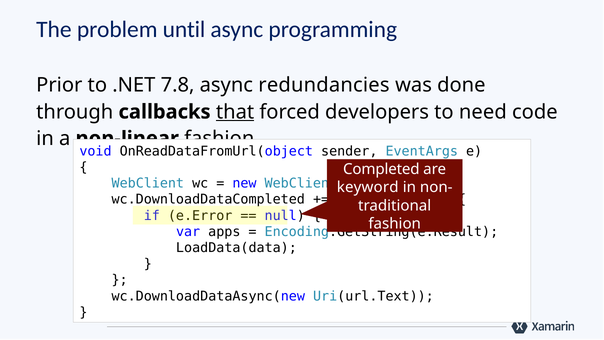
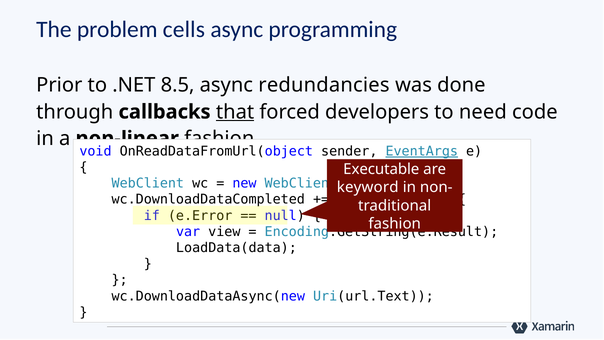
until: until -> cells
7.8: 7.8 -> 8.5
EventArgs underline: none -> present
Completed: Completed -> Executable
apps: apps -> view
